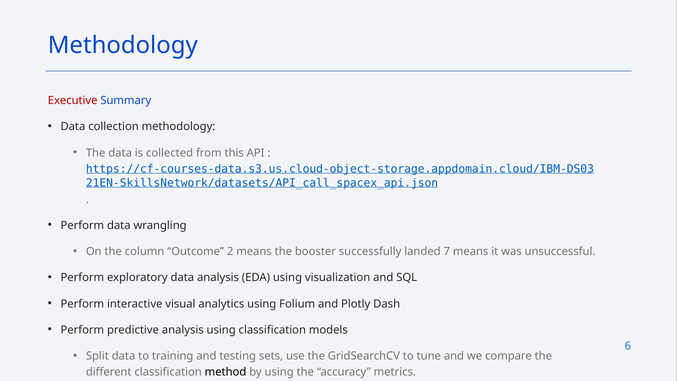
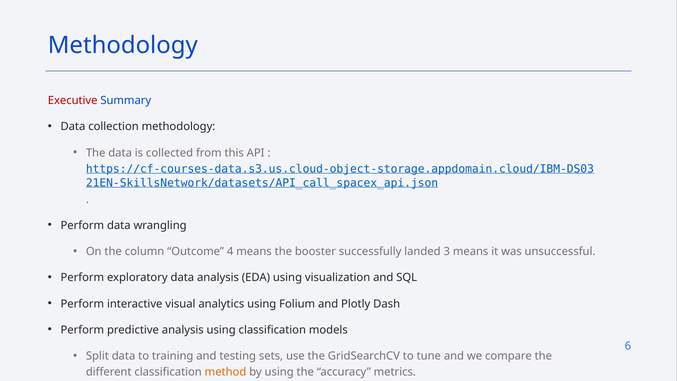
2: 2 -> 4
7: 7 -> 3
method colour: black -> orange
